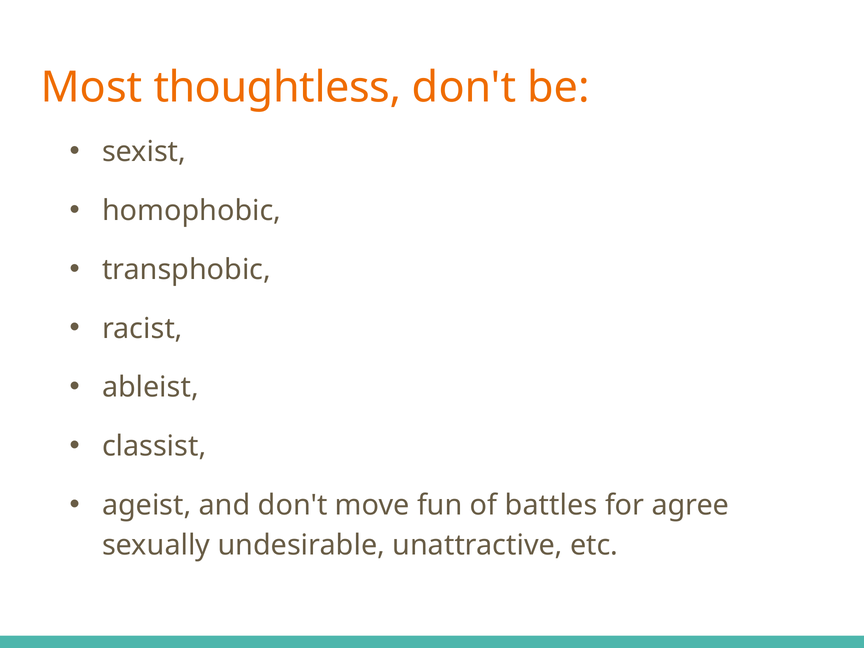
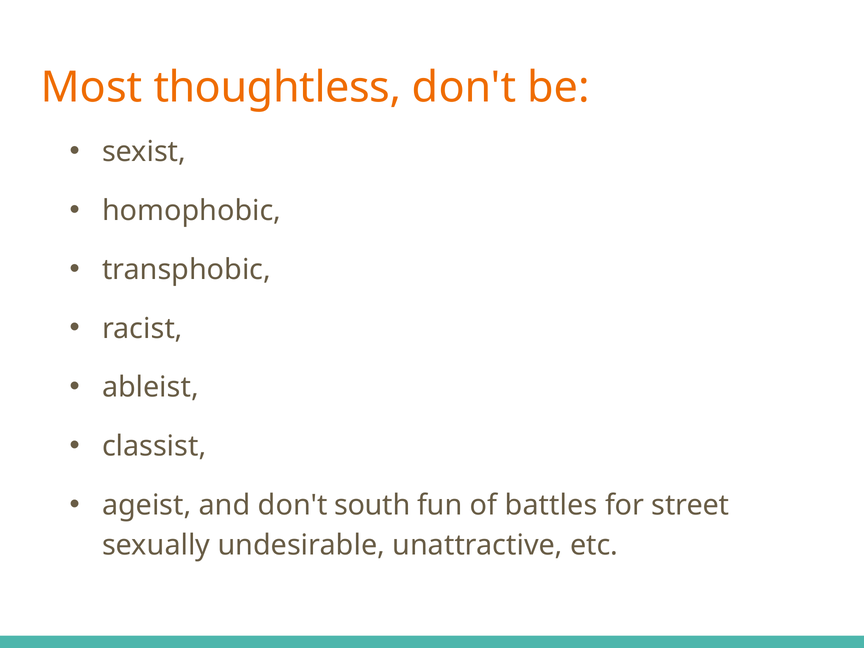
move: move -> south
agree: agree -> street
